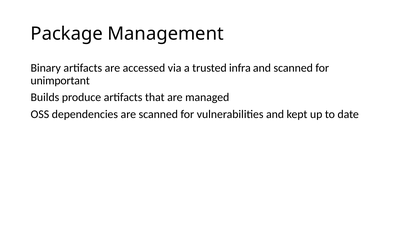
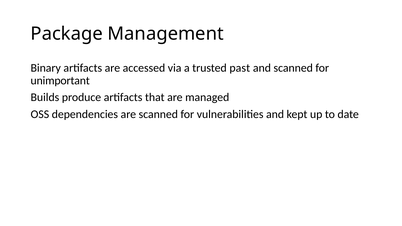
infra: infra -> past
